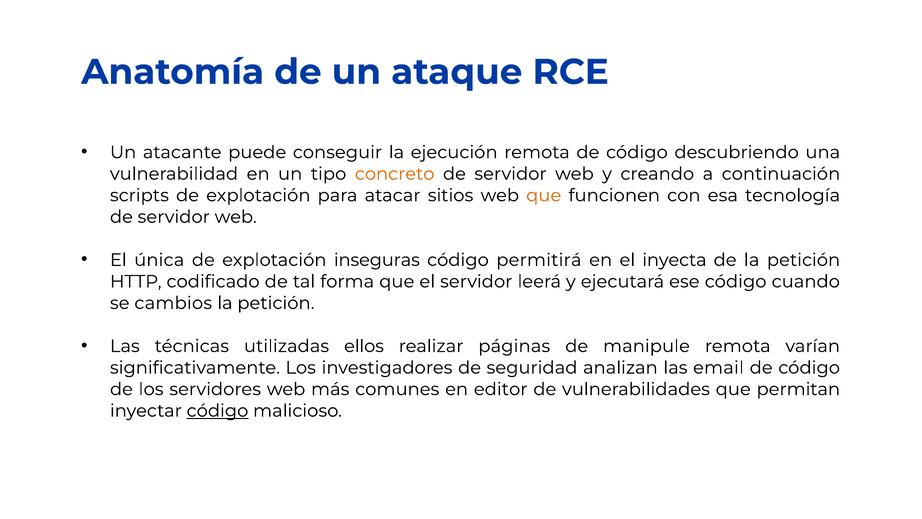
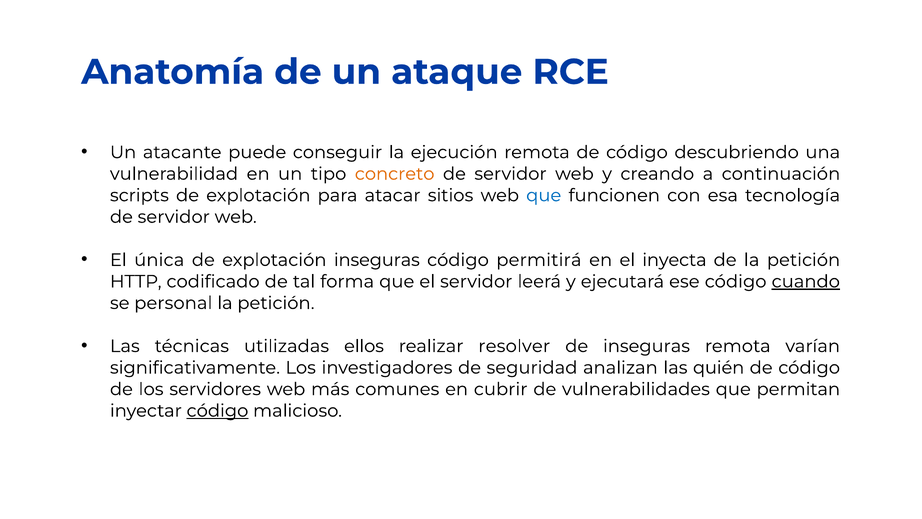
que at (544, 195) colour: orange -> blue
cuando underline: none -> present
cambios: cambios -> personal
páginas: páginas -> resolver
de manipule: manipule -> inseguras
email: email -> quién
editor: editor -> cubrir
